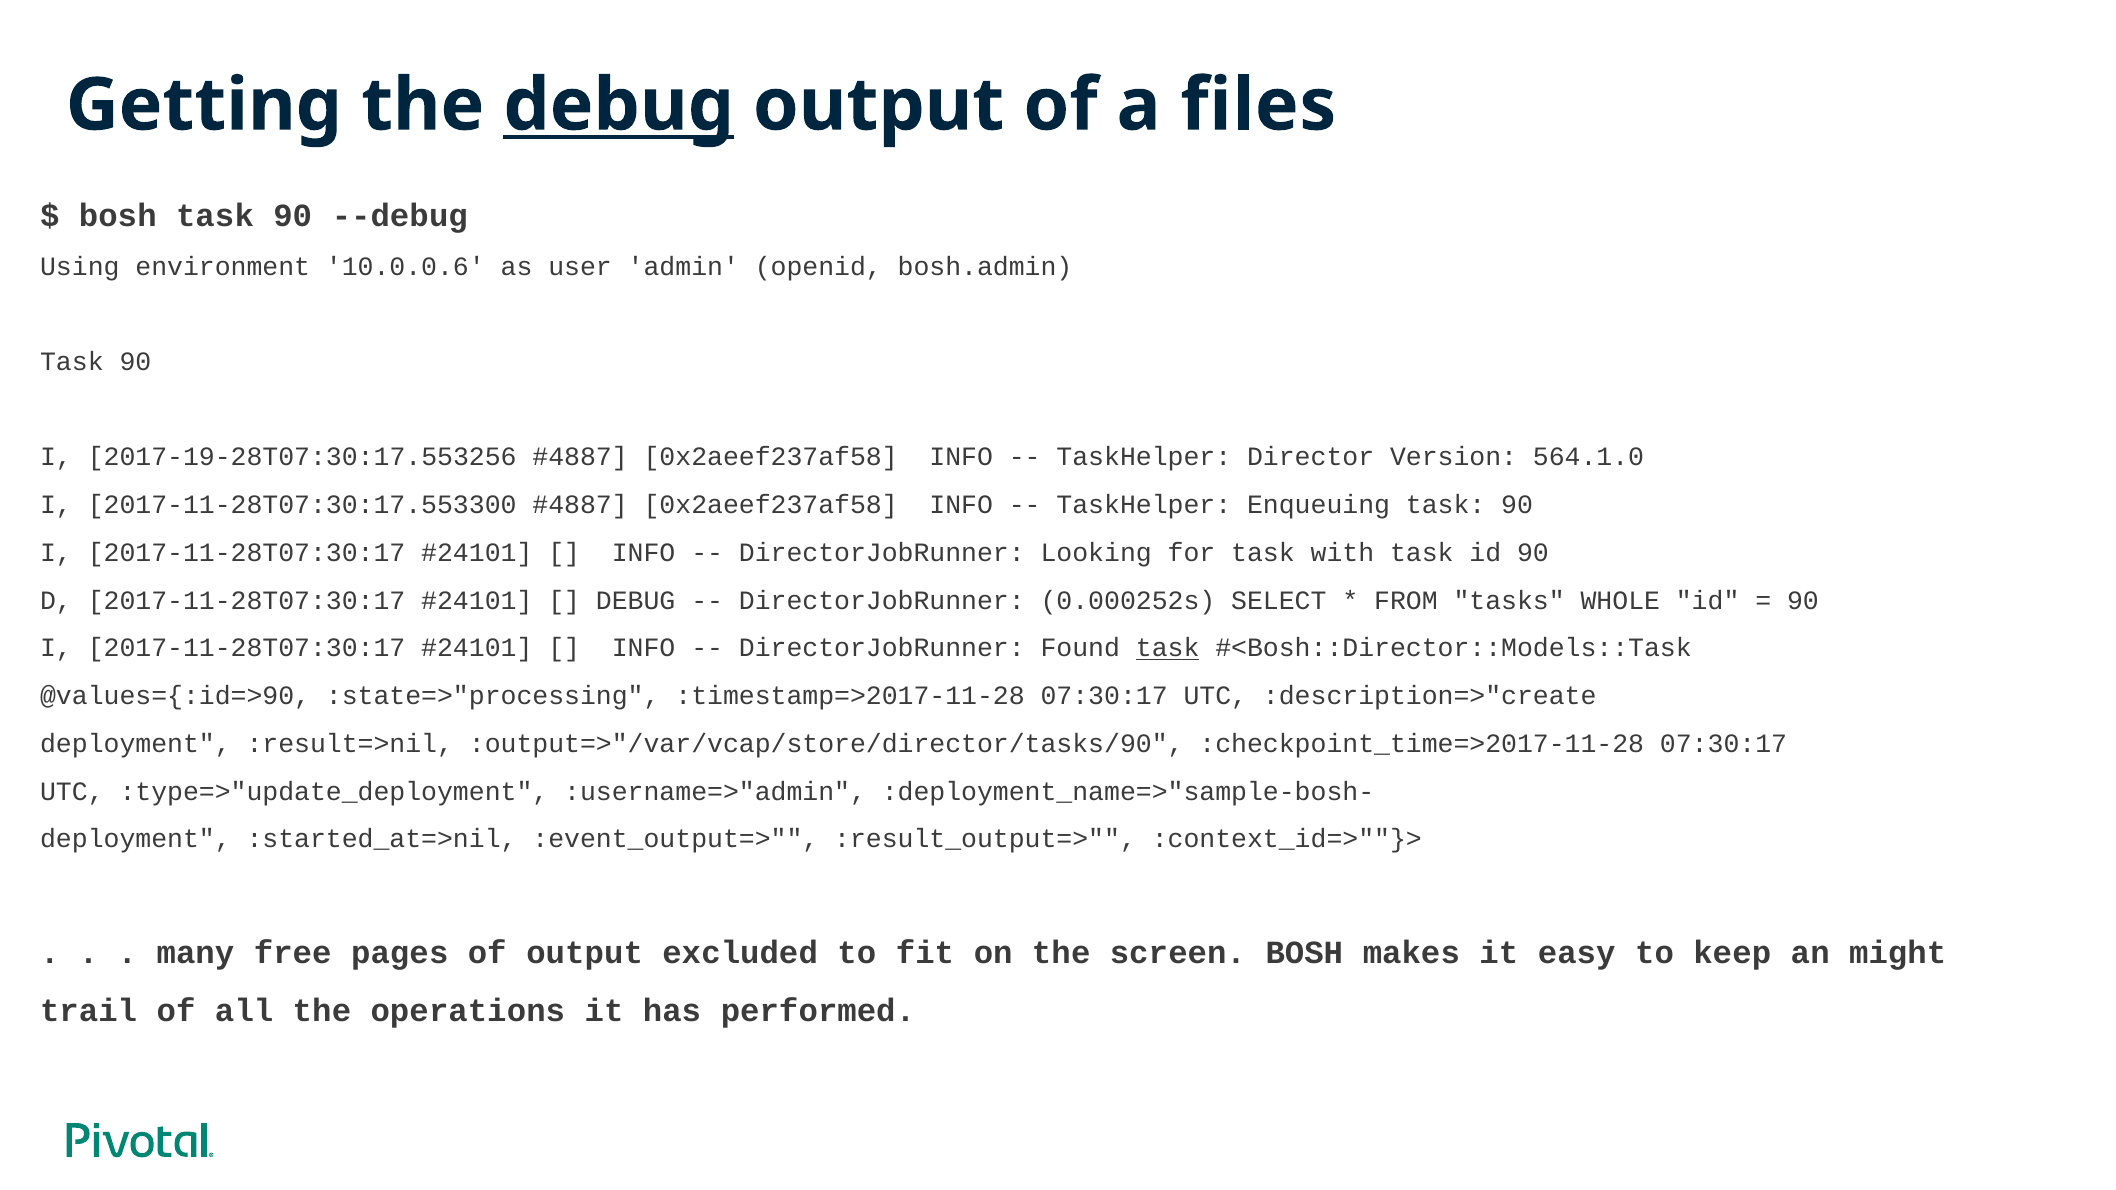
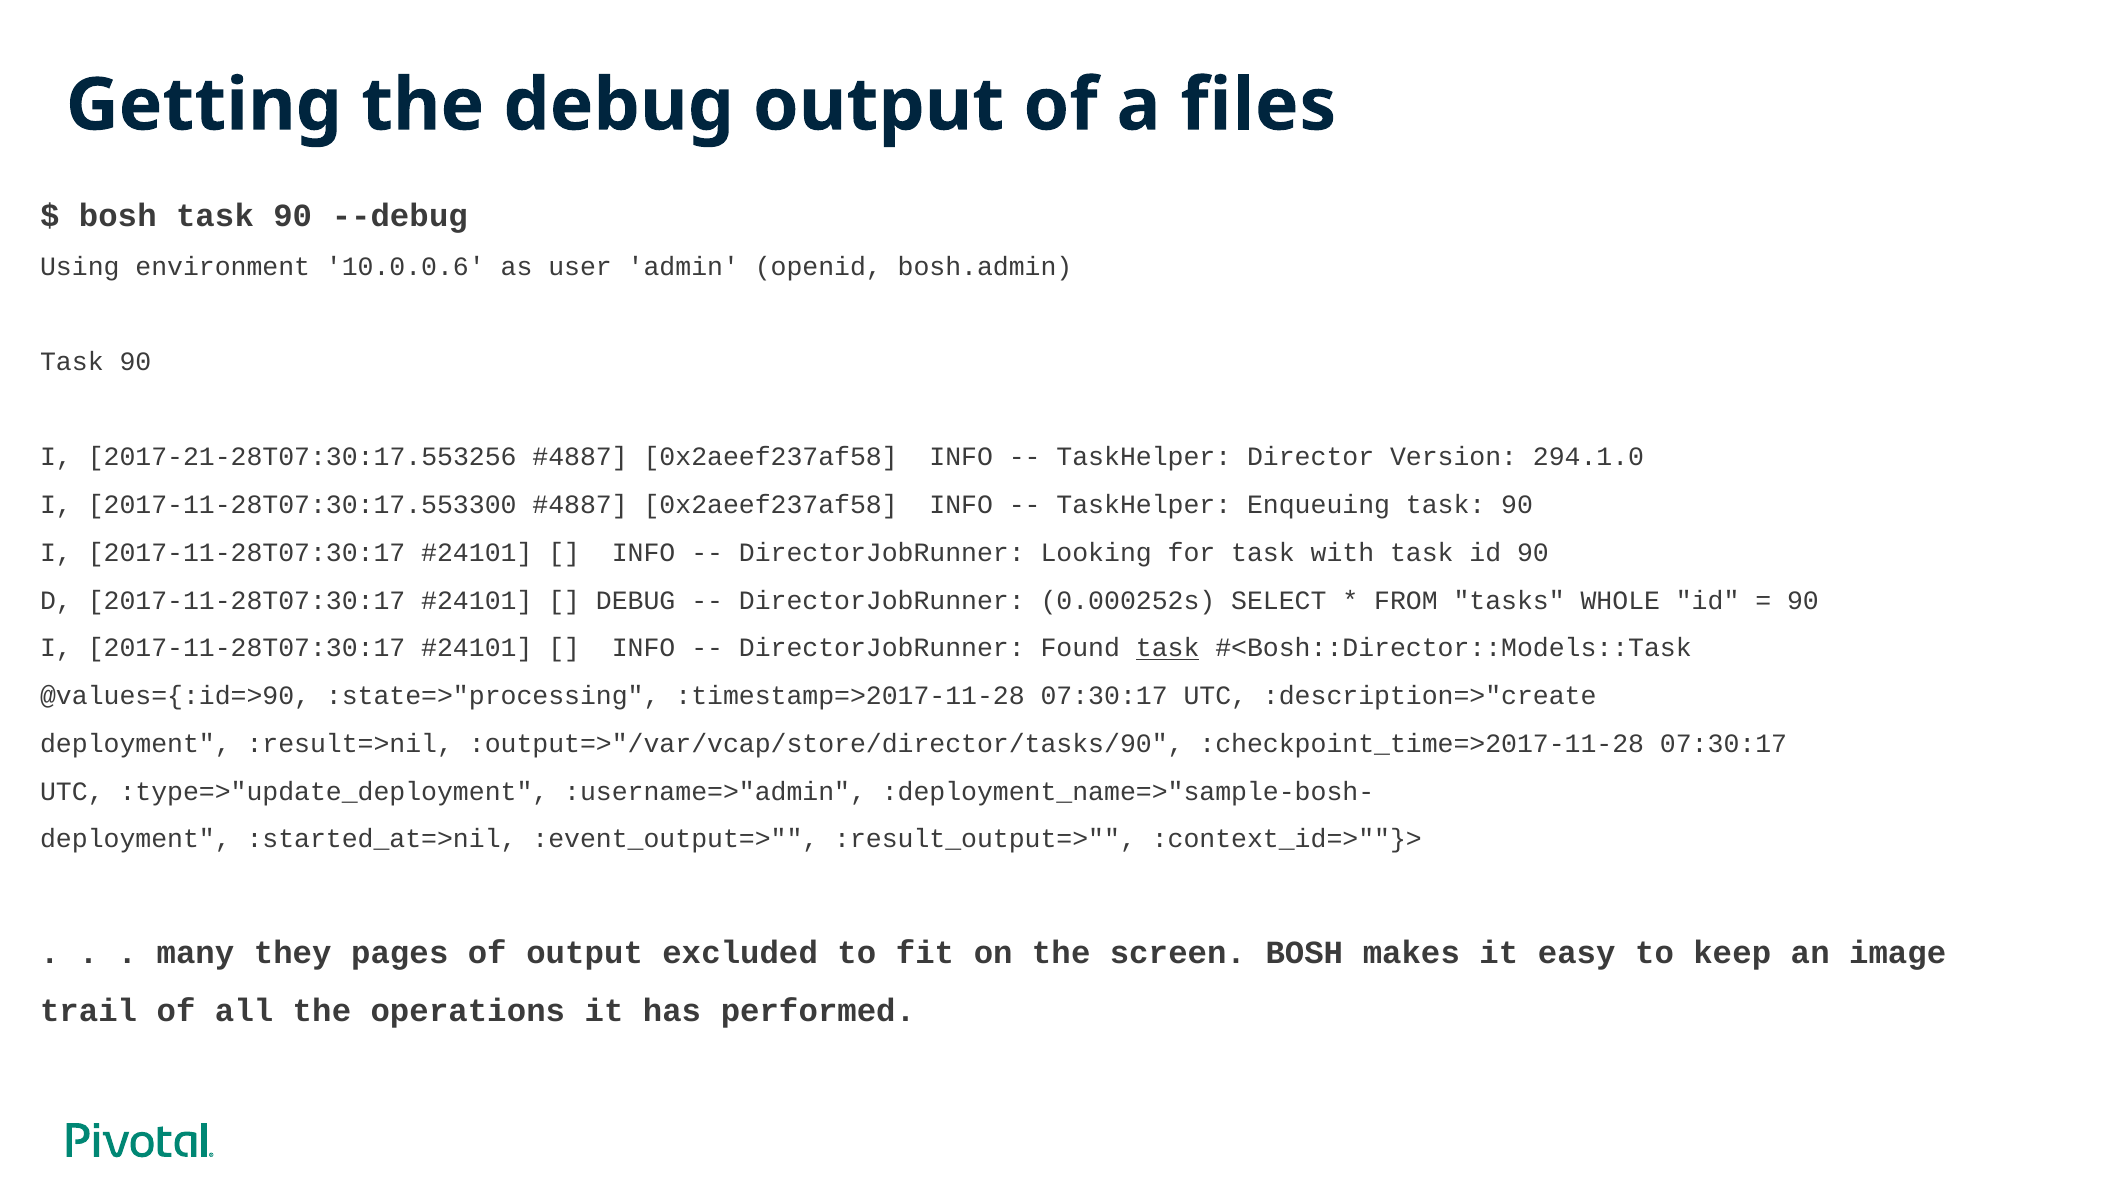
debug at (619, 105) underline: present -> none
2017-19-28T07:30:17.553256: 2017-19-28T07:30:17.553256 -> 2017-21-28T07:30:17.553256
564.1.0: 564.1.0 -> 294.1.0
free: free -> they
might: might -> image
